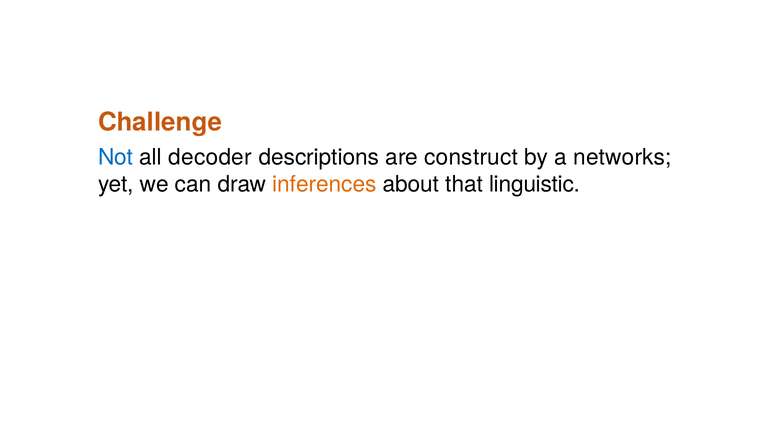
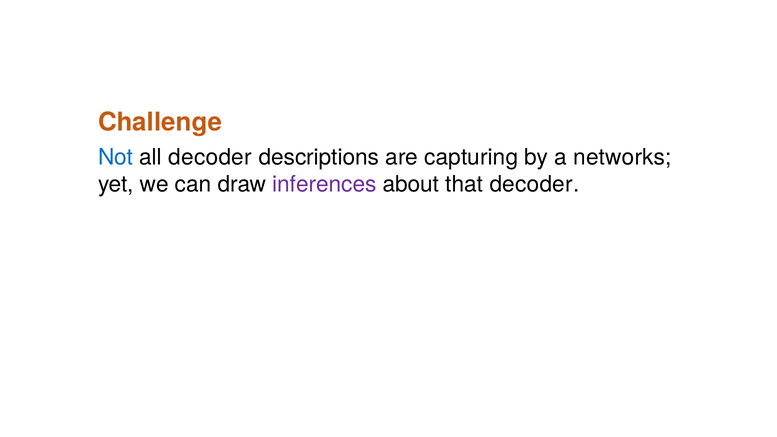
construct: construct -> capturing
inferences colour: orange -> purple
that linguistic: linguistic -> decoder
